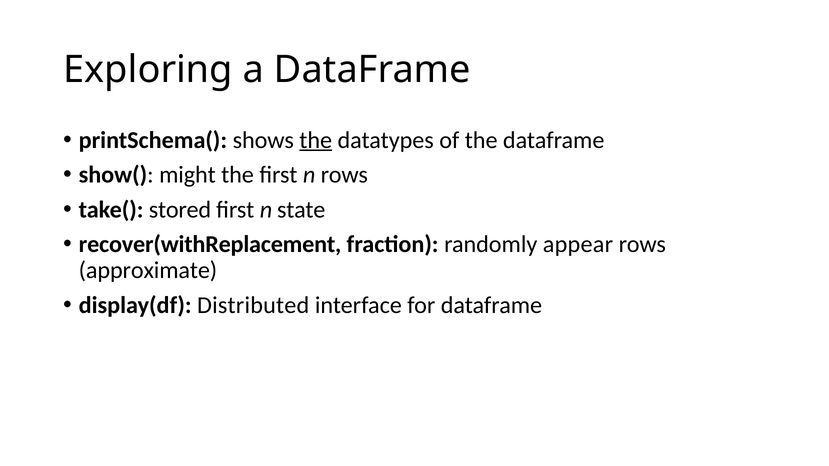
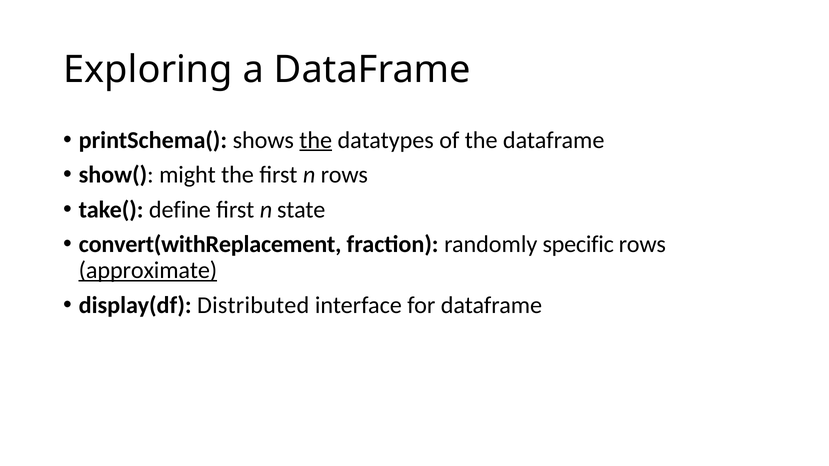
stored: stored -> define
recover(withReplacement: recover(withReplacement -> convert(withReplacement
appear: appear -> specific
approximate underline: none -> present
